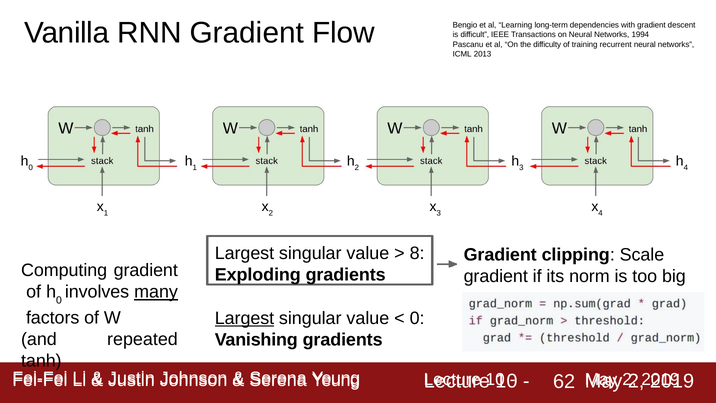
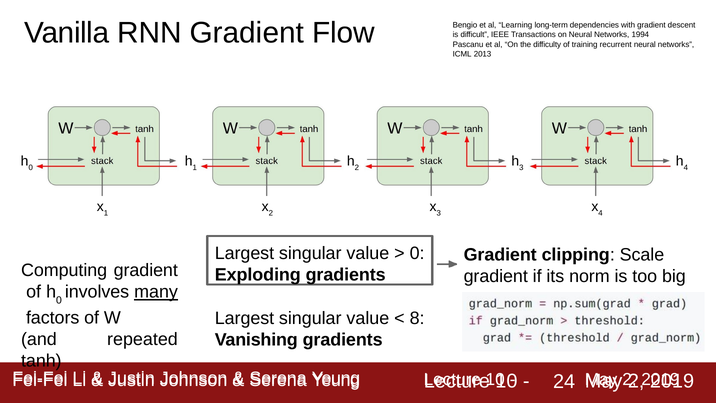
8 at (417, 253): 8 -> 0
Largest at (244, 318) underline: present -> none
0 at (417, 318): 0 -> 8
62: 62 -> 24
